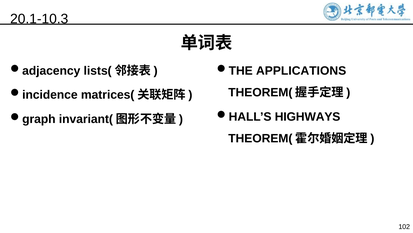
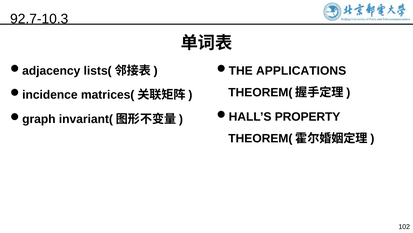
20.1-10.3: 20.1-10.3 -> 92.7-10.3
HIGHWAYS: HIGHWAYS -> PROPERTY
